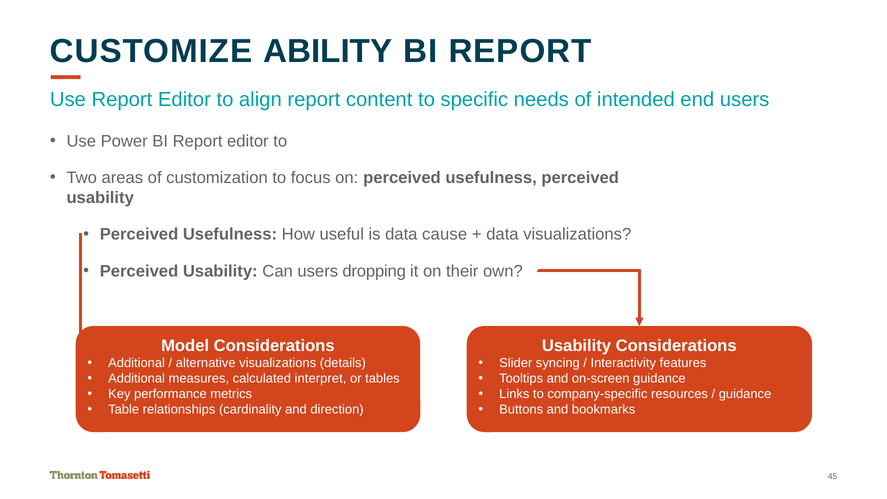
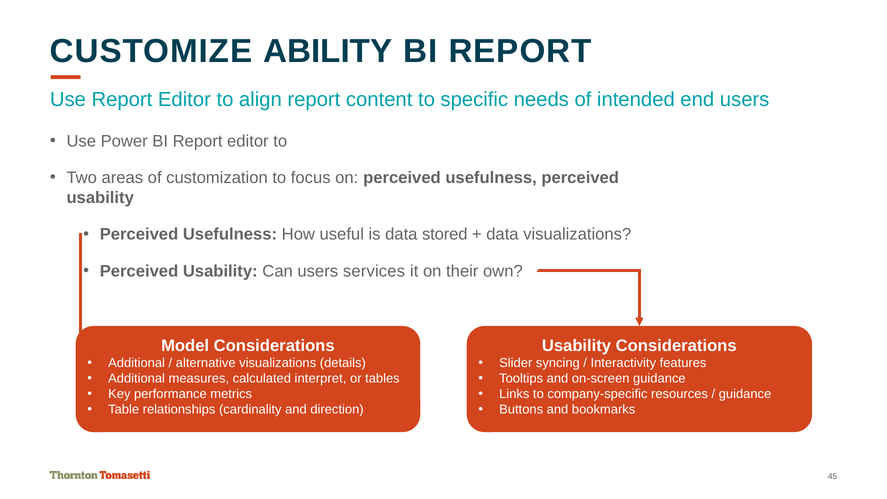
cause: cause -> stored
dropping: dropping -> services
